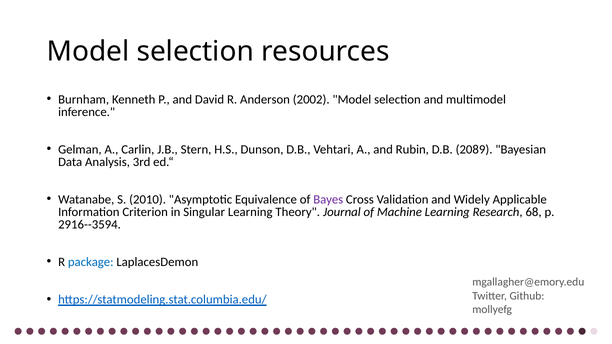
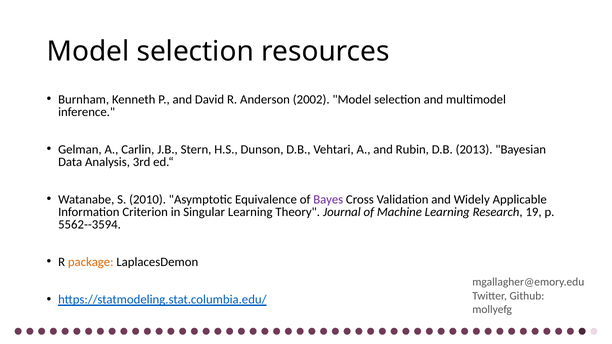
2089: 2089 -> 2013
68: 68 -> 19
2916--3594: 2916--3594 -> 5562--3594
package colour: blue -> orange
